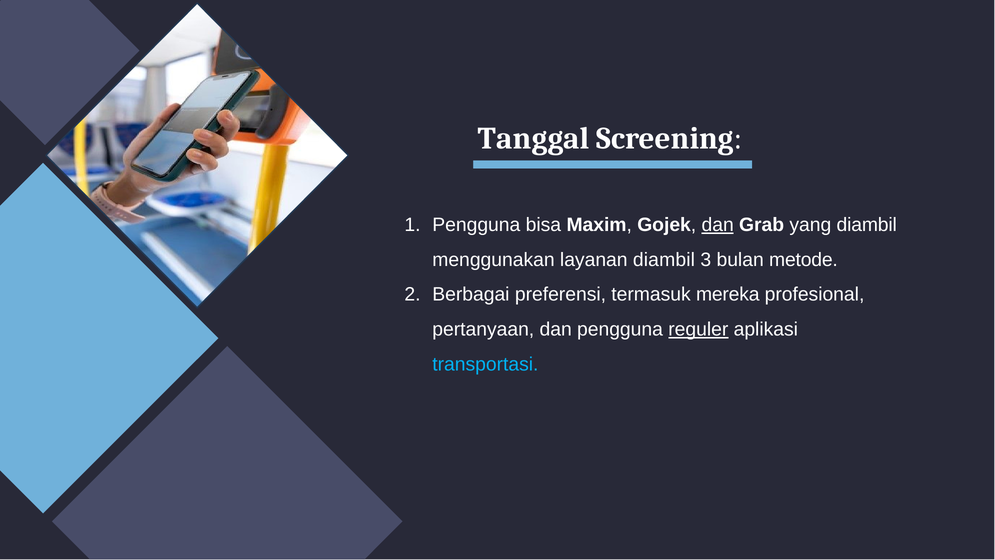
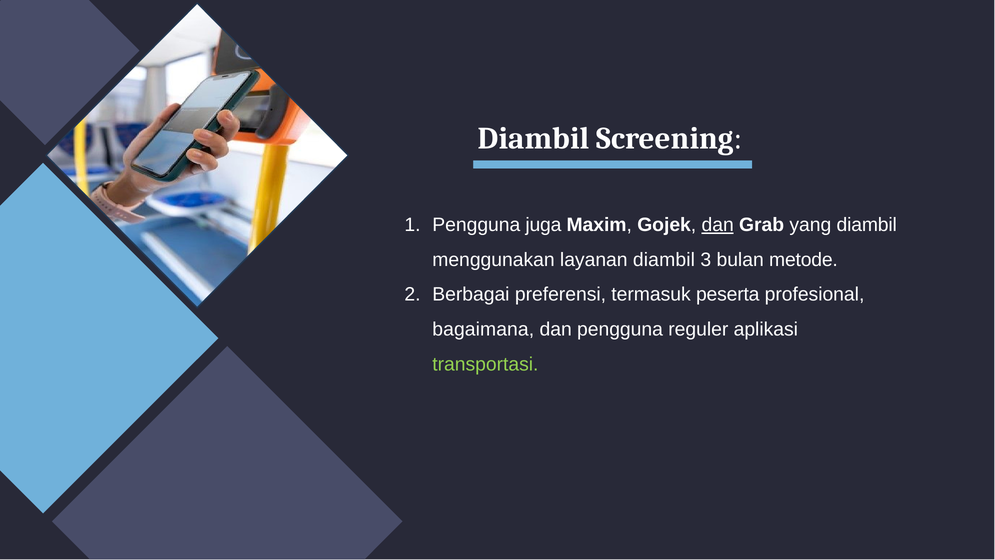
Tanggal at (534, 139): Tanggal -> Diambil
bisa: bisa -> juga
mereka: mereka -> peserta
pertanyaan: pertanyaan -> bagaimana
reguler underline: present -> none
transportasi colour: light blue -> light green
